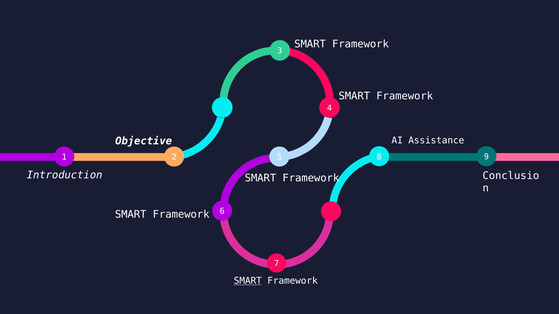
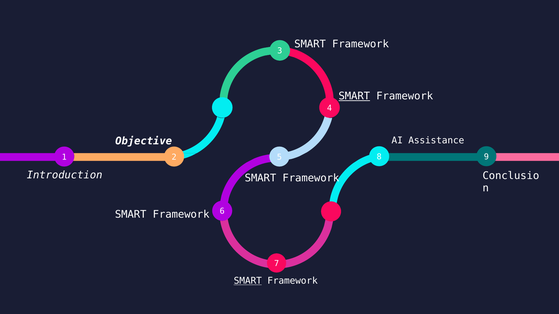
SMART at (354, 96) underline: none -> present
